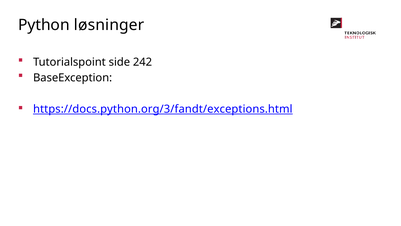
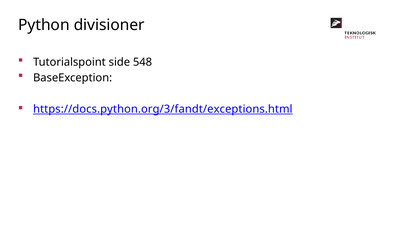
løsninger: løsninger -> divisioner
242: 242 -> 548
